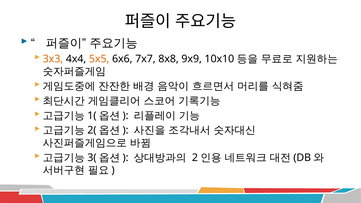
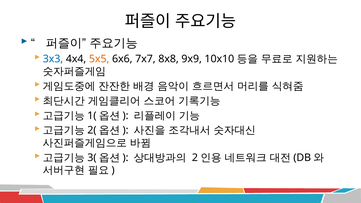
3x3 colour: orange -> blue
